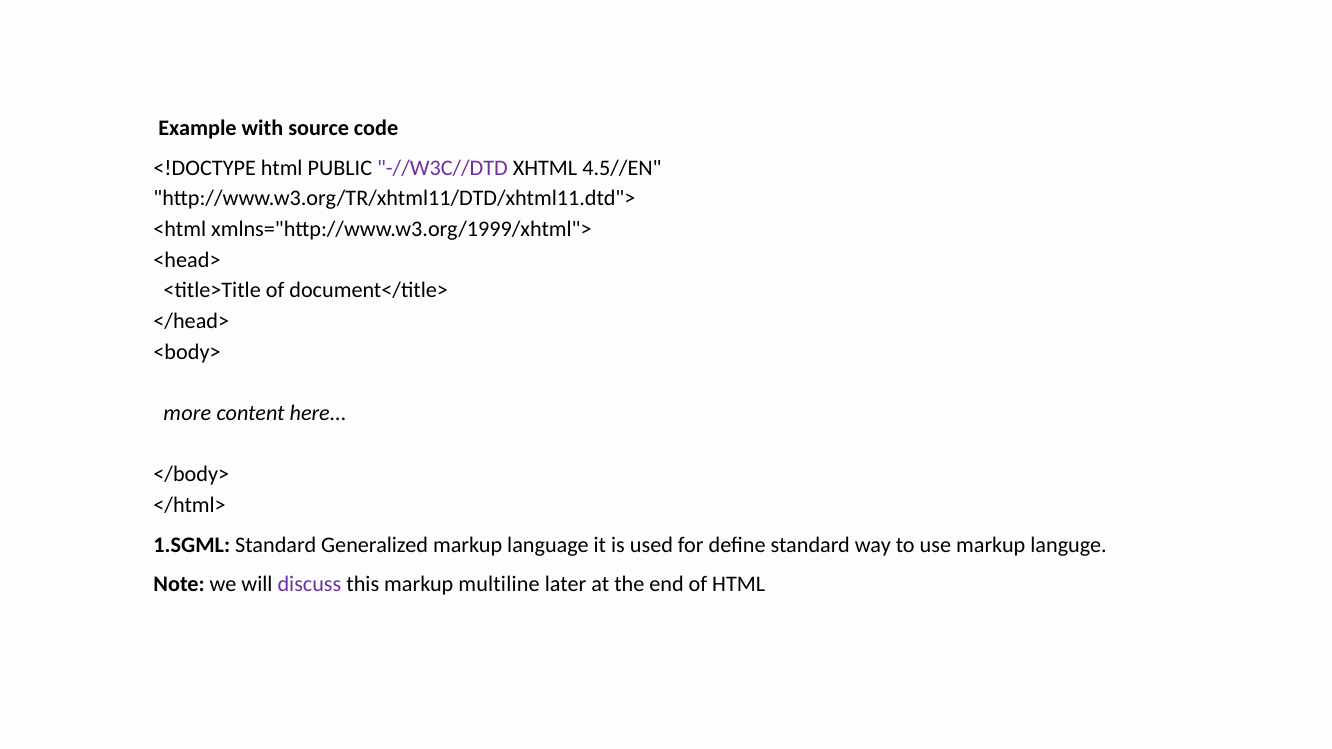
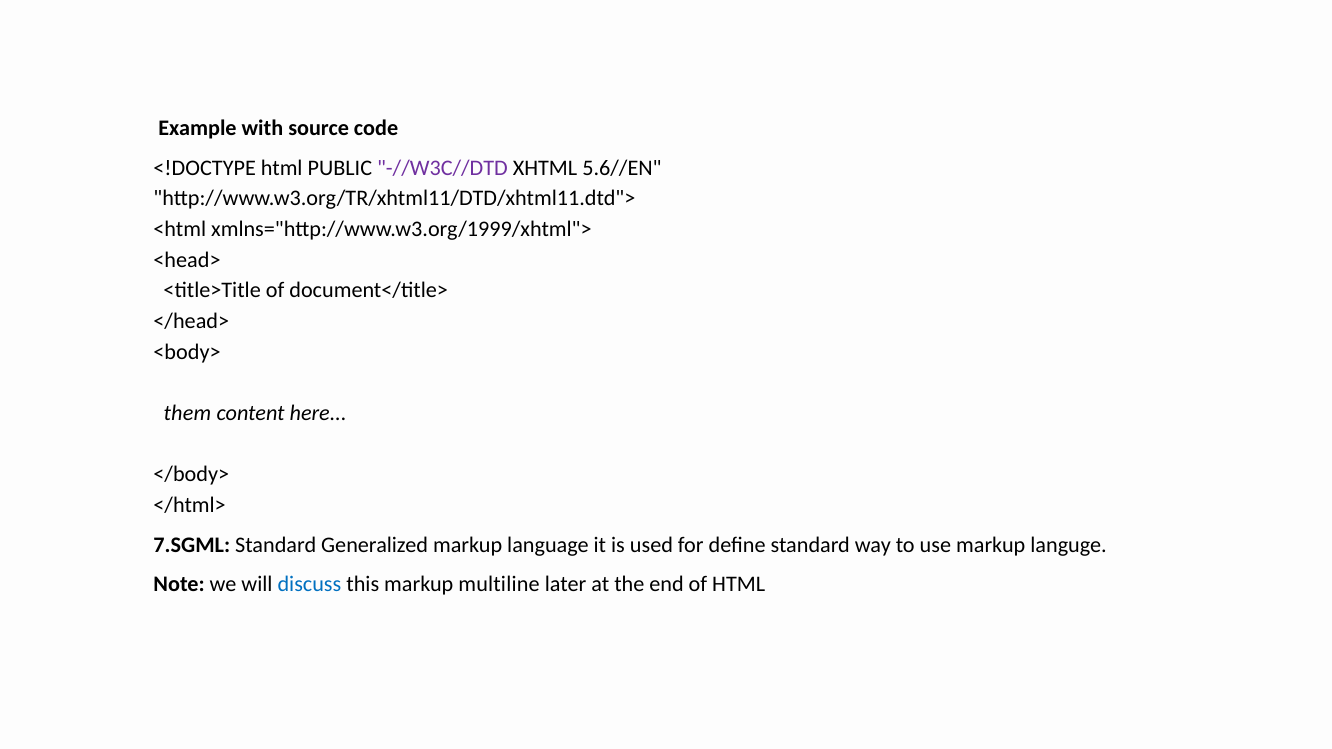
4.5//EN: 4.5//EN -> 5.6//EN
more: more -> them
1.SGML: 1.SGML -> 7.SGML
discuss colour: purple -> blue
